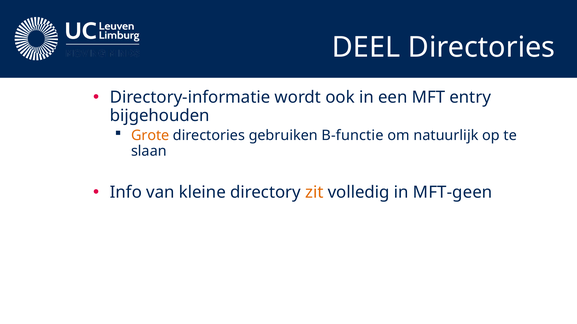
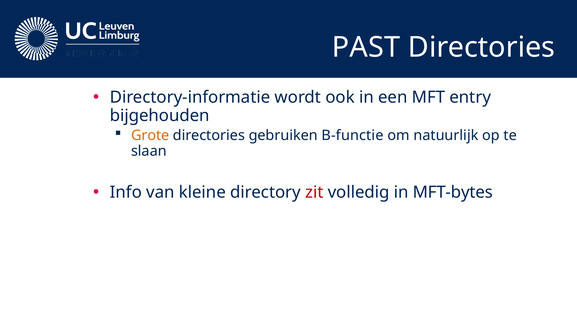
DEEL: DEEL -> PAST
zit colour: orange -> red
MFT-geen: MFT-geen -> MFT-bytes
